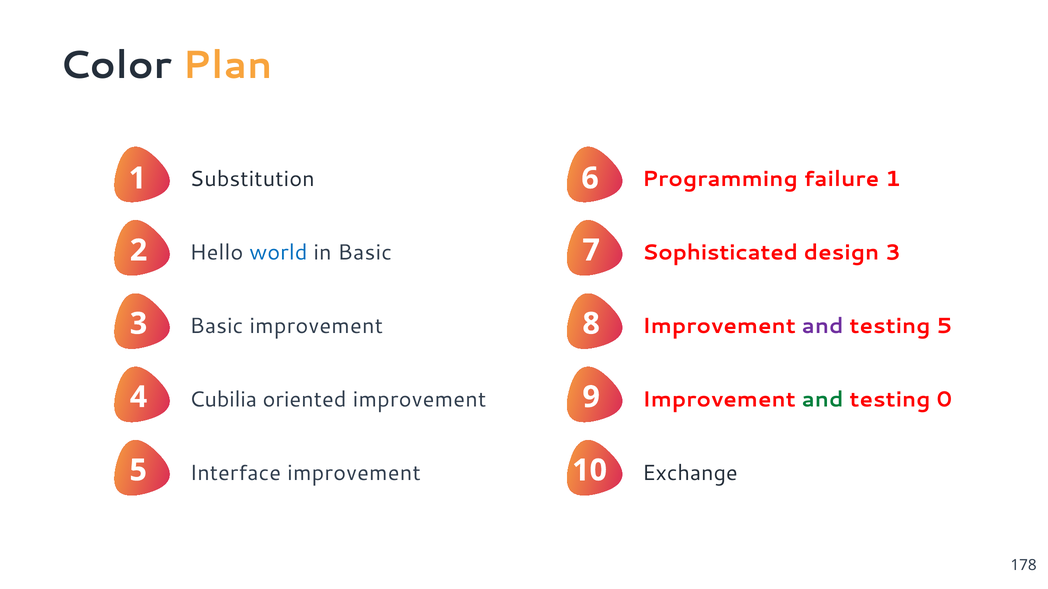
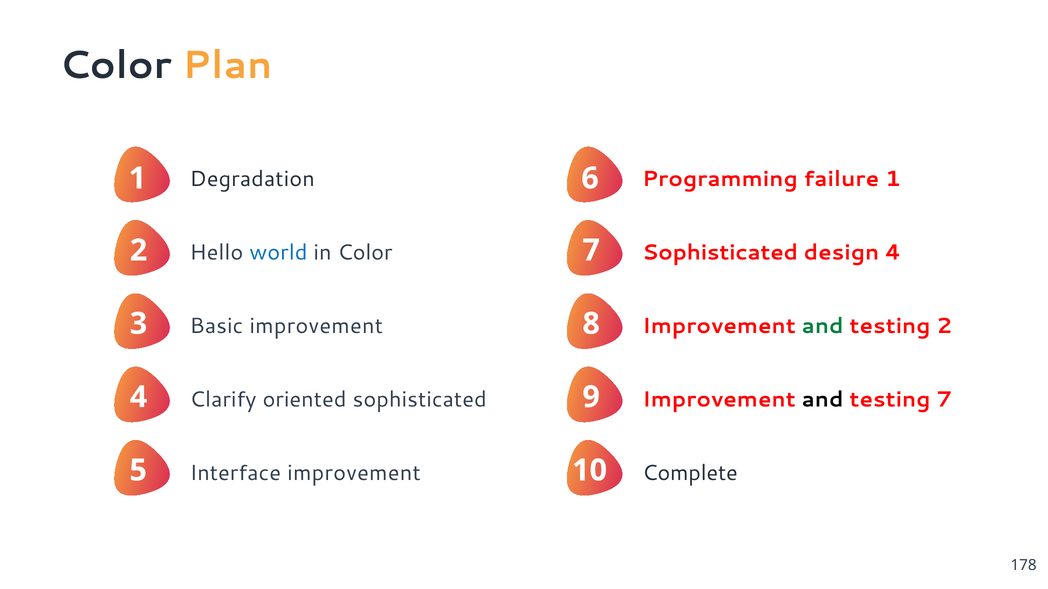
Substitution: Substitution -> Degradation
in Basic: Basic -> Color
design 3: 3 -> 4
and at (823, 326) colour: purple -> green
testing 5: 5 -> 2
Cubilia: Cubilia -> Clarify
oriented improvement: improvement -> sophisticated
and at (823, 400) colour: green -> black
testing 0: 0 -> 7
Exchange: Exchange -> Complete
